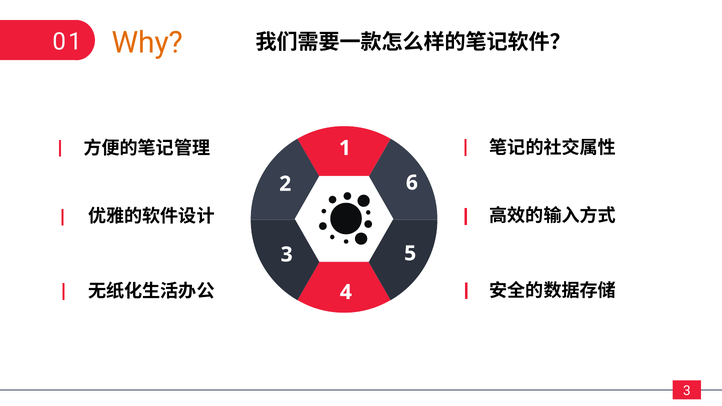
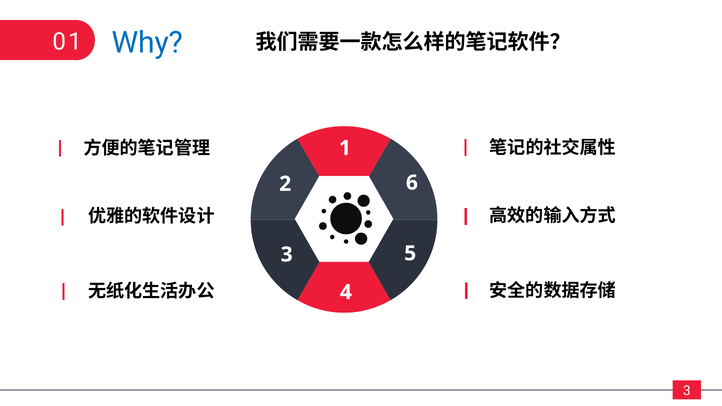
Why colour: orange -> blue
